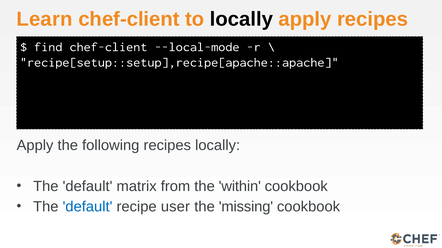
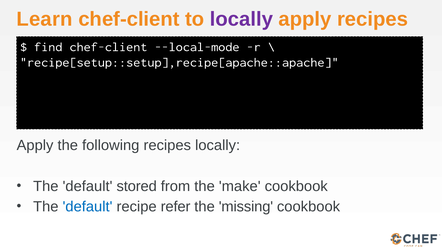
locally at (241, 19) colour: black -> purple
matrix: matrix -> stored
within: within -> make
user: user -> refer
